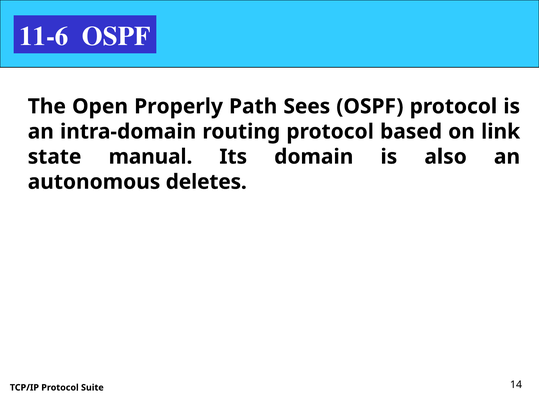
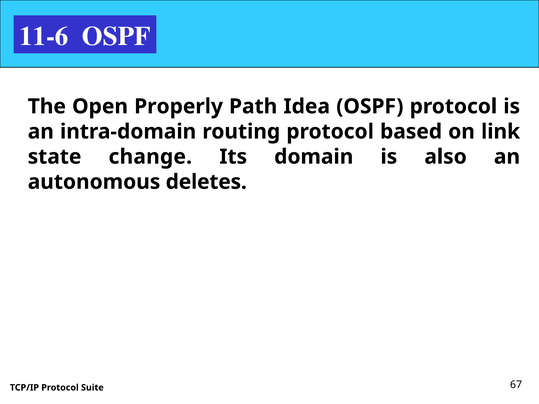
Sees: Sees -> Idea
manual: manual -> change
14: 14 -> 67
